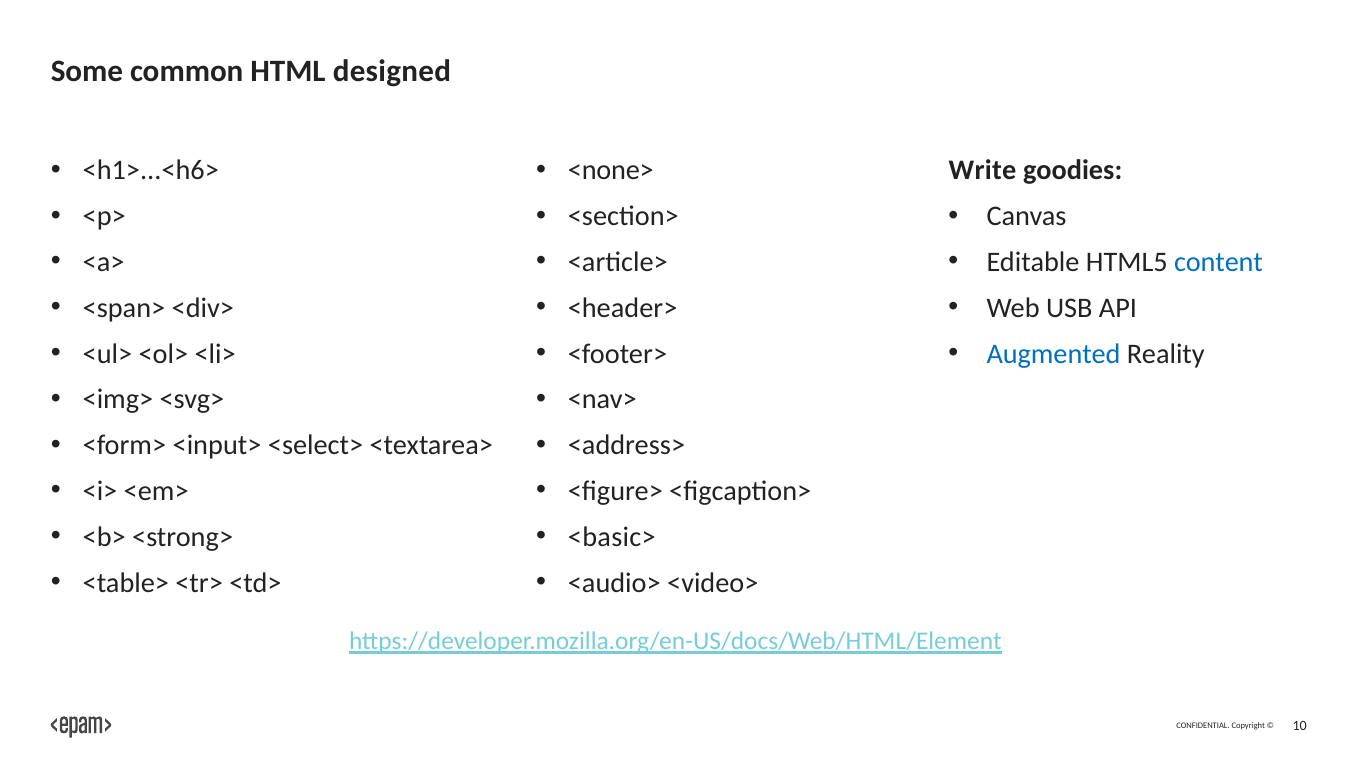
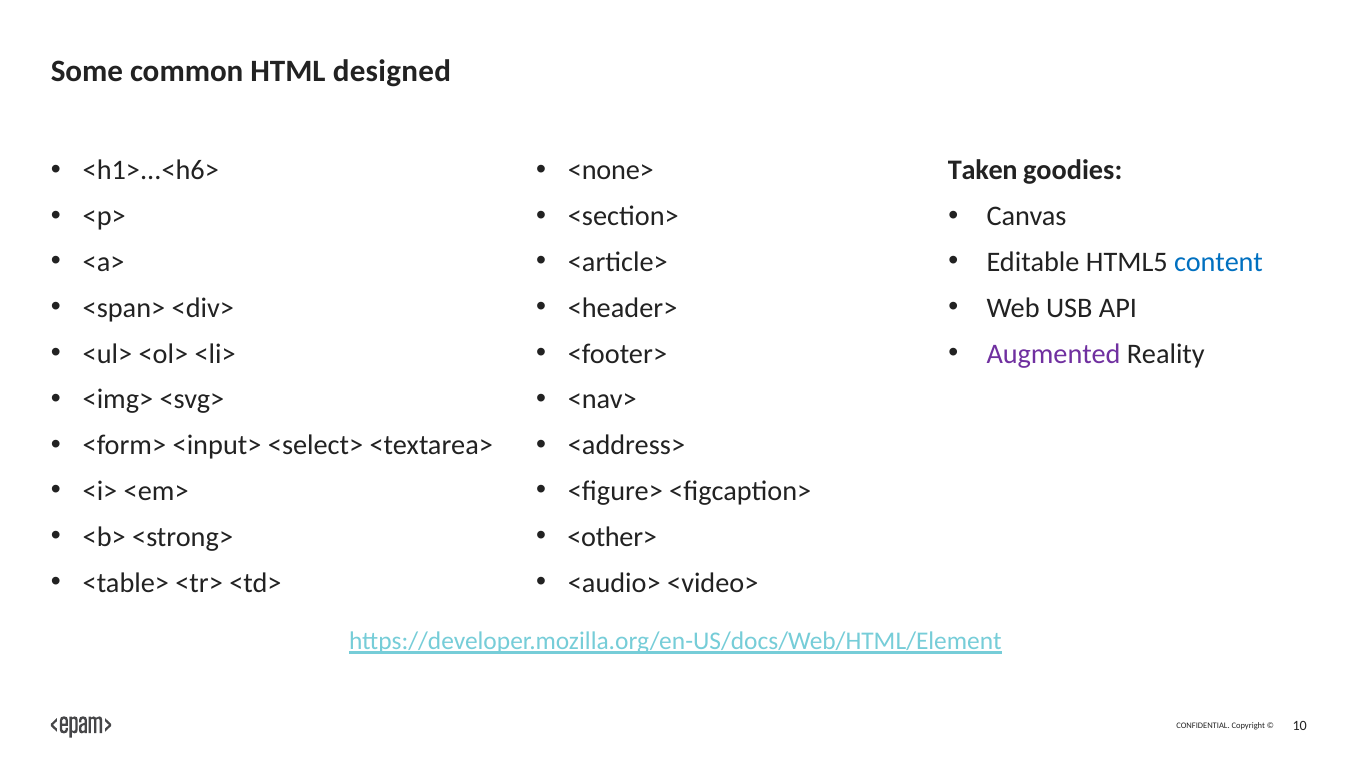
Write: Write -> Taken
Augmented colour: blue -> purple
<basic>: <basic> -> <other>
